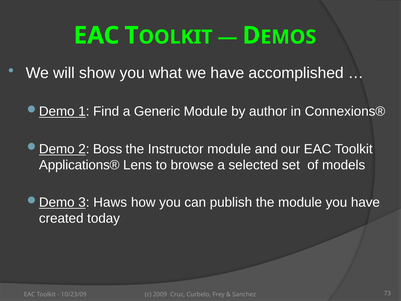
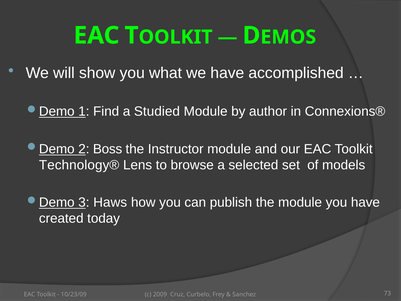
Generic: Generic -> Studied
Applications®: Applications® -> Technology®
